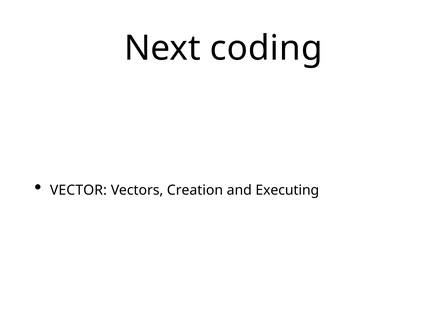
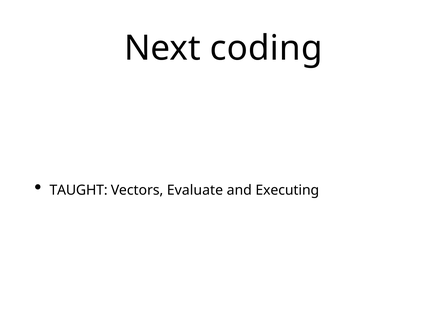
VECTOR: VECTOR -> TAUGHT
Creation: Creation -> Evaluate
